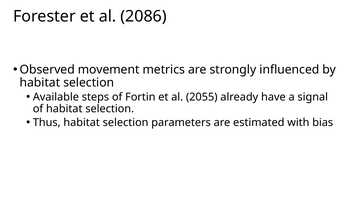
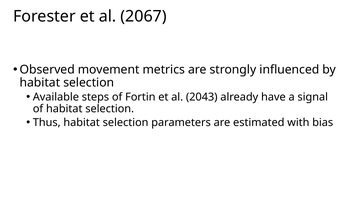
2086: 2086 -> 2067
2055: 2055 -> 2043
